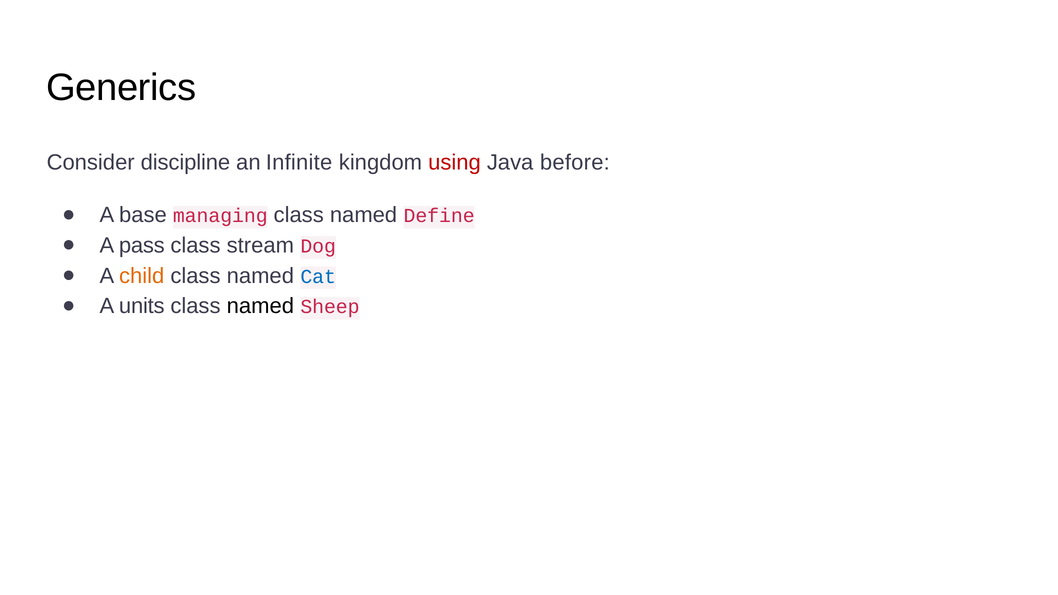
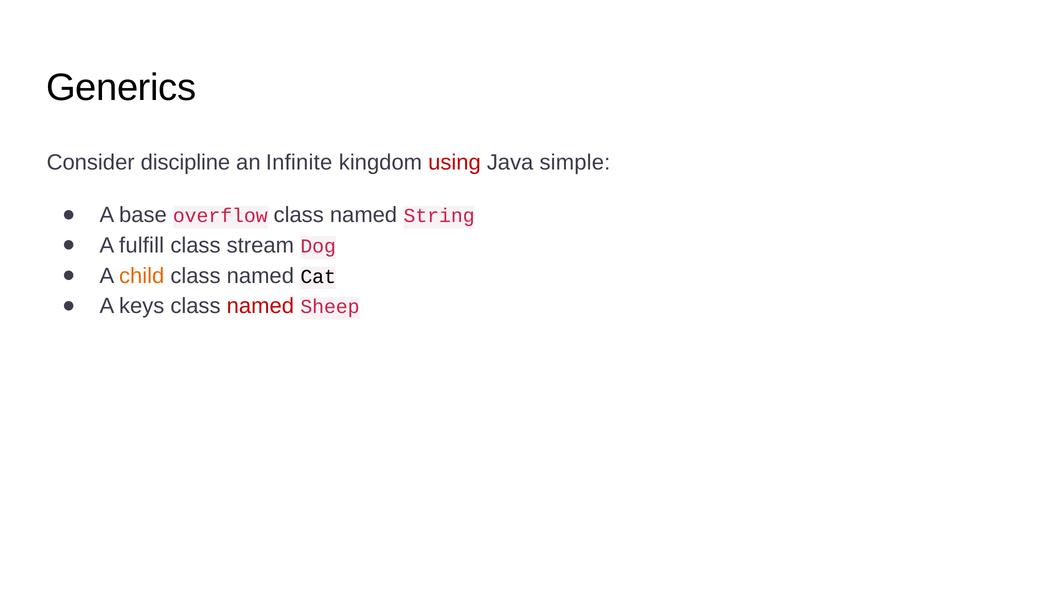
before: before -> simple
managing: managing -> overflow
Define: Define -> String
pass: pass -> fulfill
Cat colour: blue -> black
units: units -> keys
named at (260, 306) colour: black -> red
